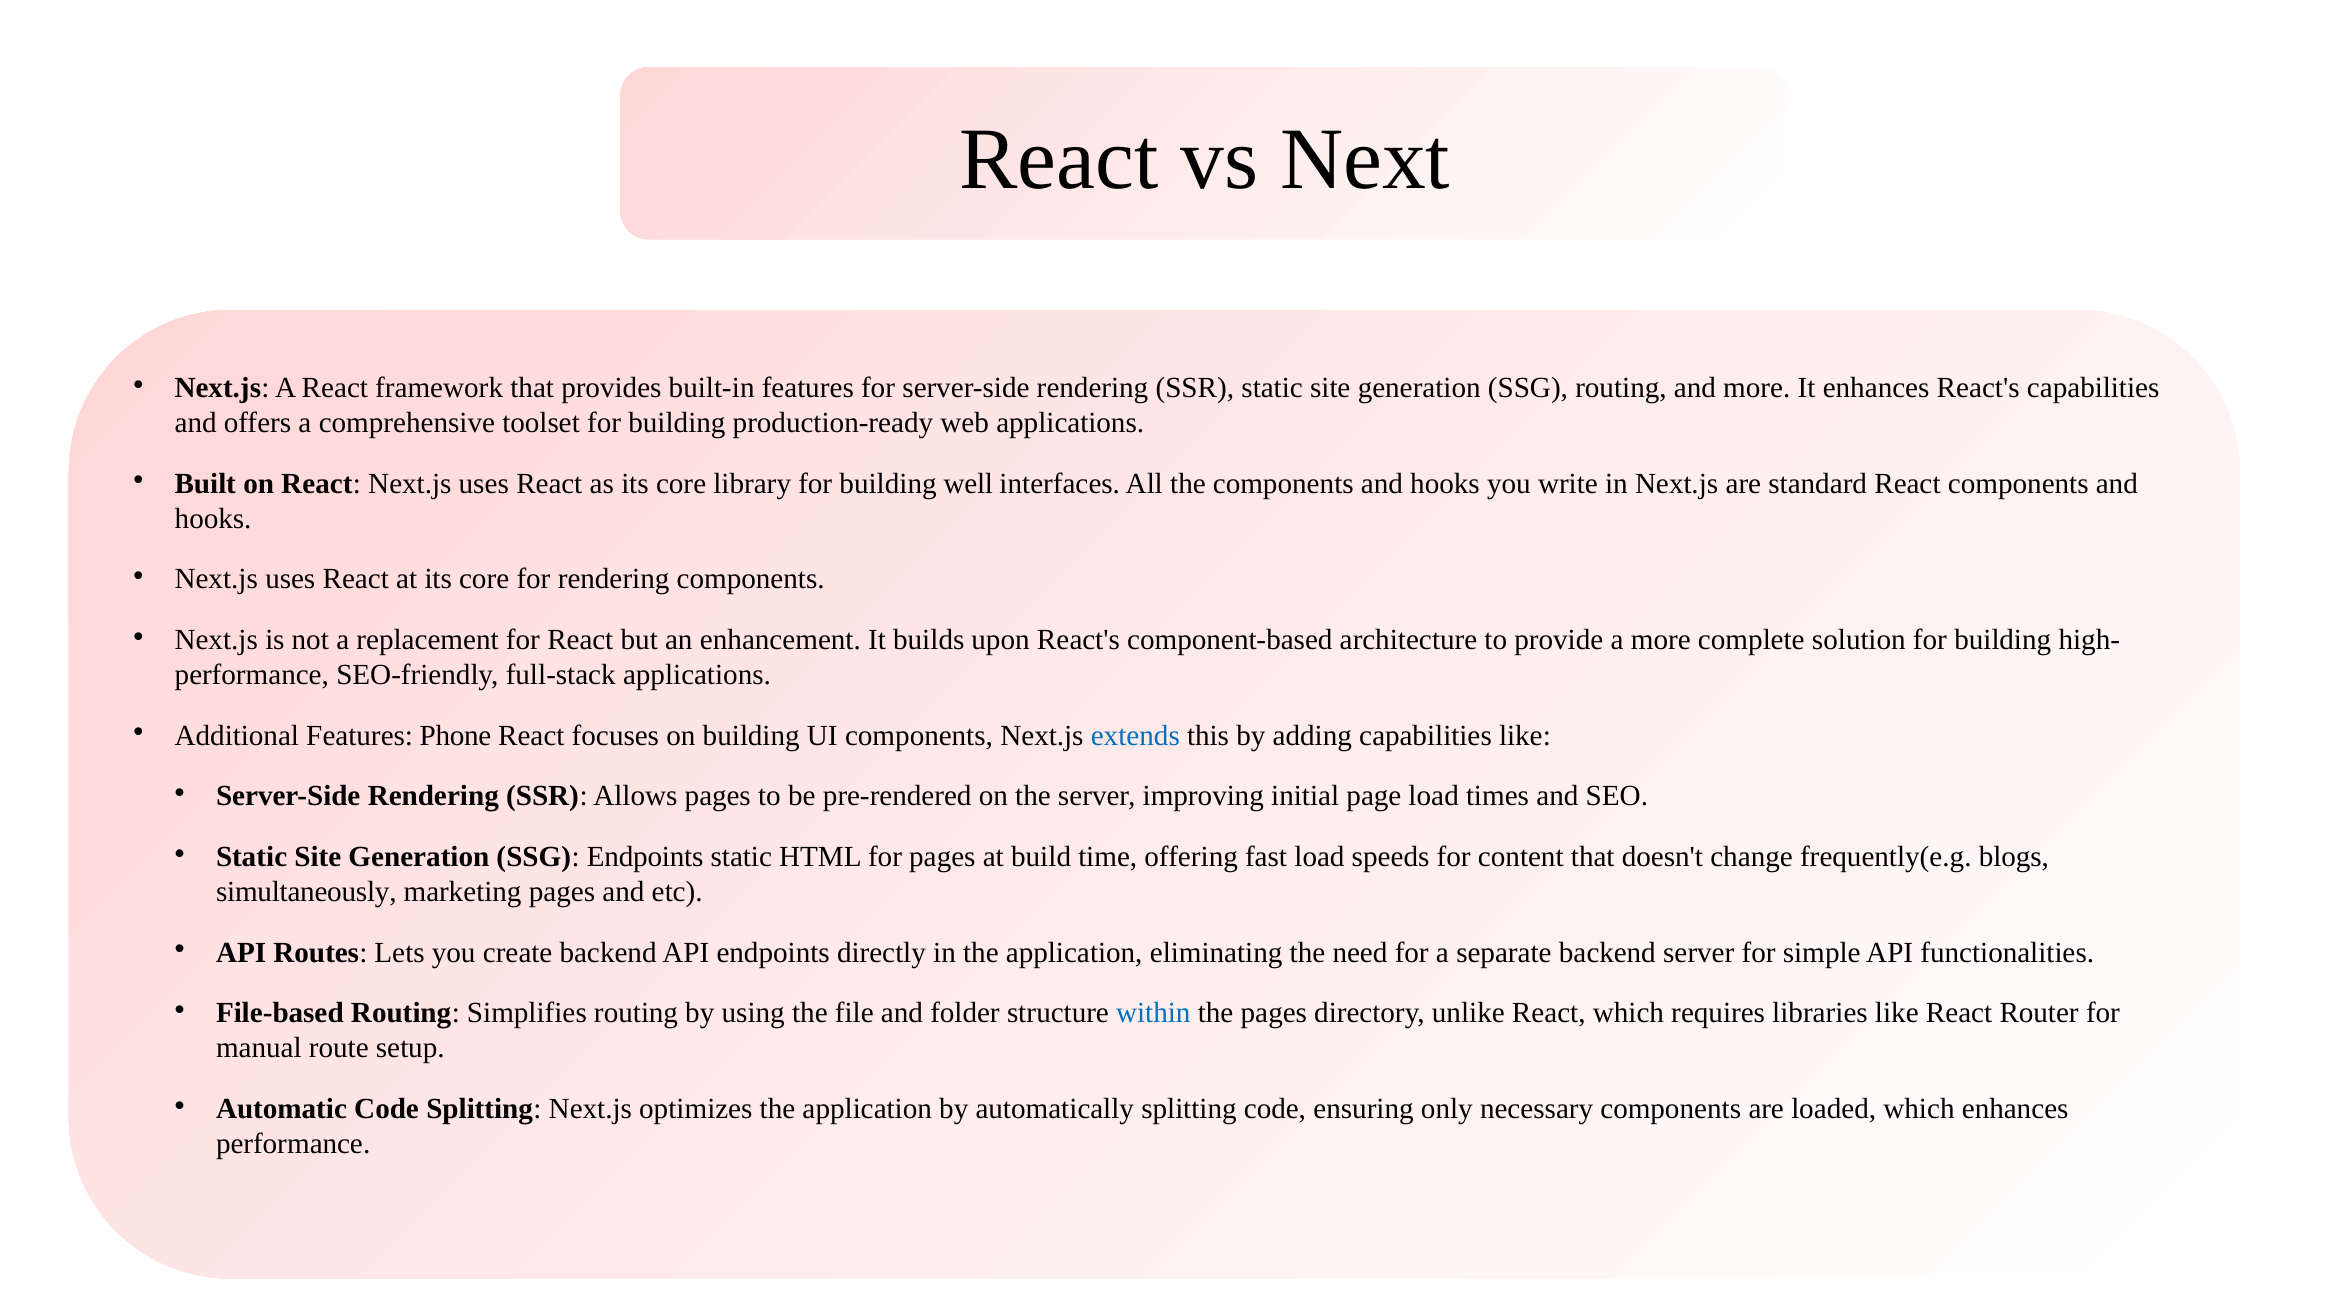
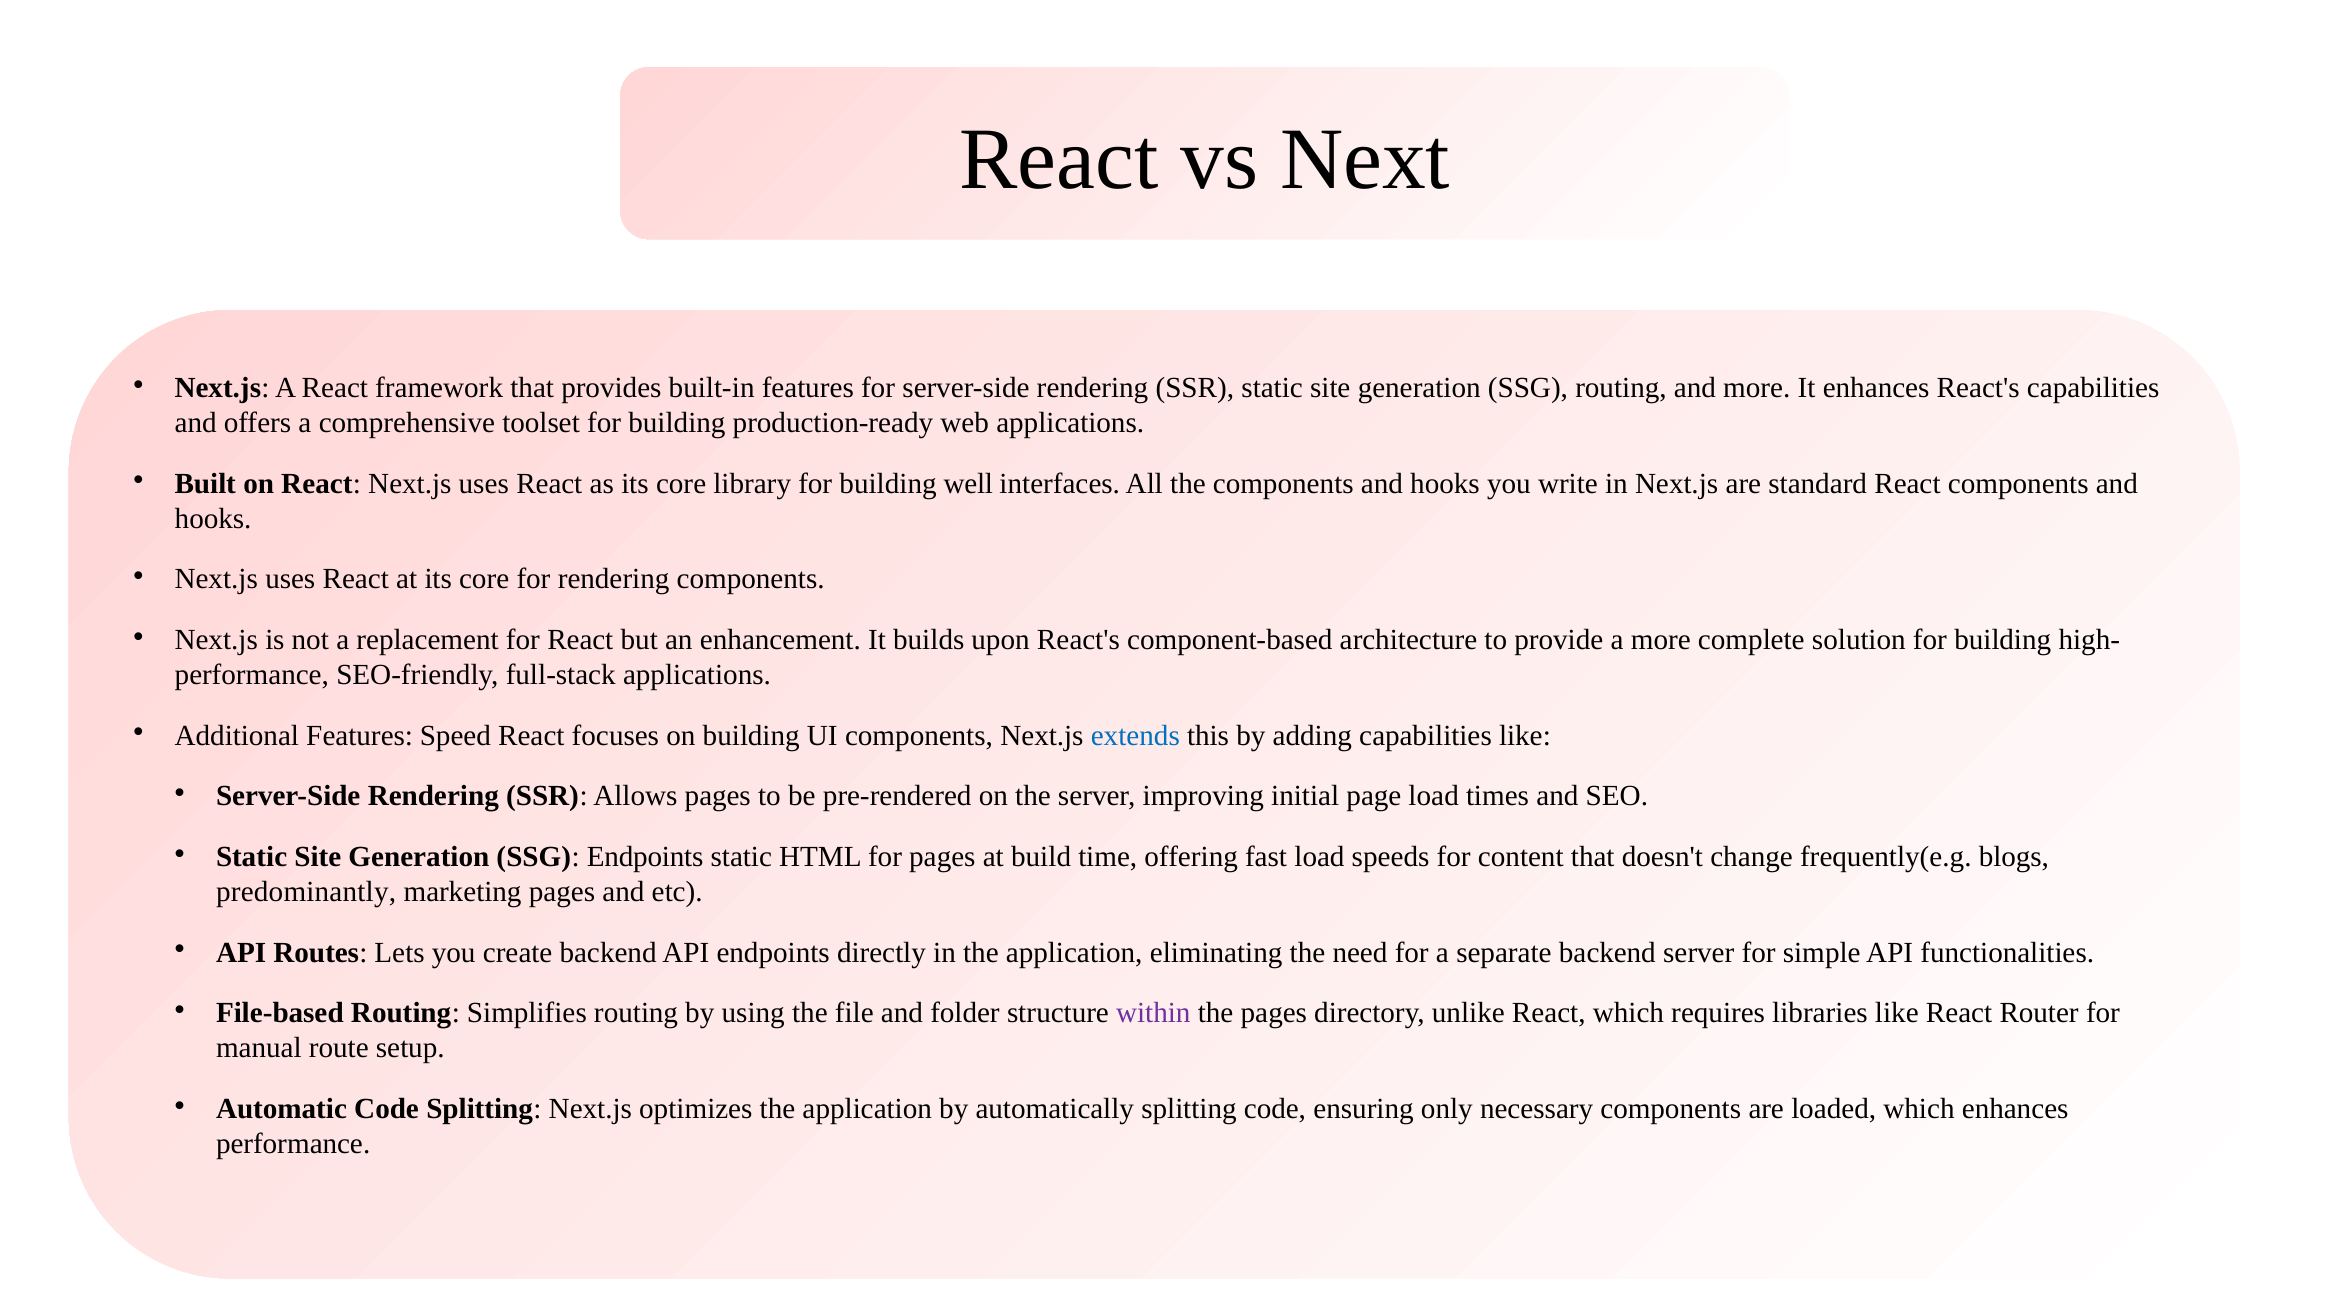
Phone: Phone -> Speed
simultaneously: simultaneously -> predominantly
within colour: blue -> purple
